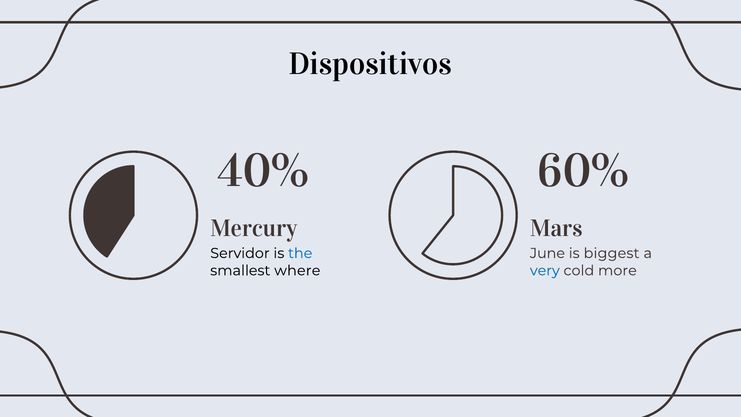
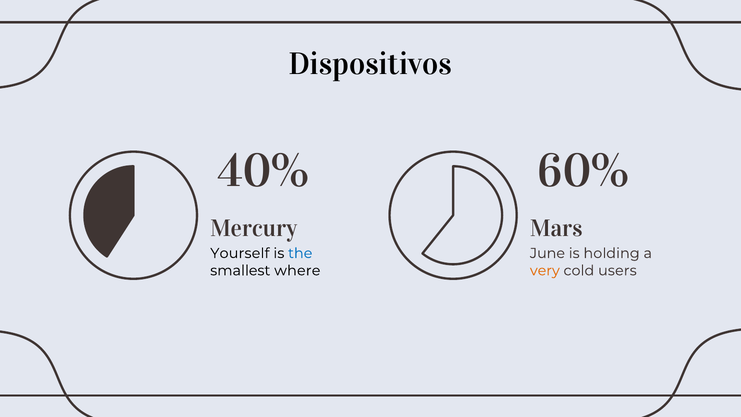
Servidor: Servidor -> Yourself
biggest: biggest -> holding
very colour: blue -> orange
more: more -> users
